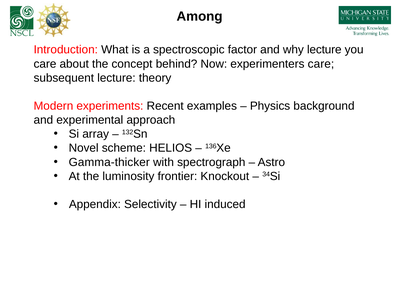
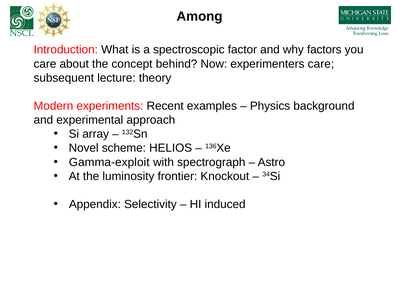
why lecture: lecture -> factors
Gamma-thicker: Gamma-thicker -> Gamma-exploit
